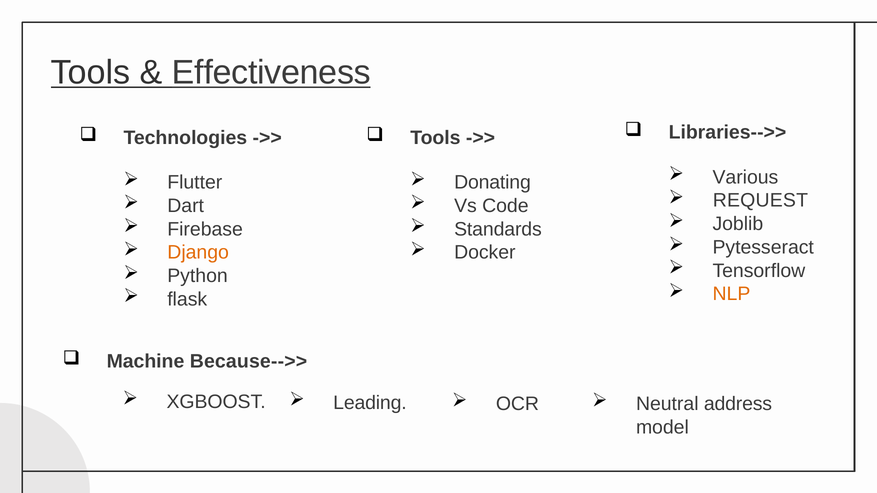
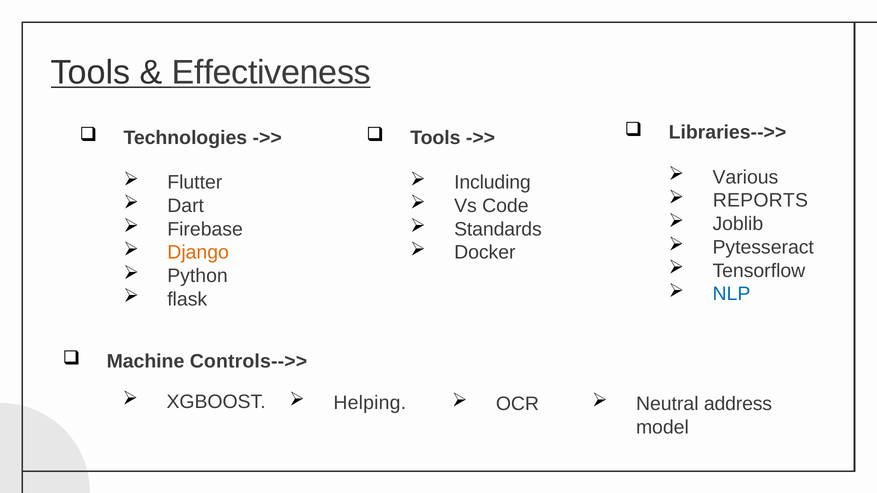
Donating: Donating -> Including
REQUEST: REQUEST -> REPORTS
NLP colour: orange -> blue
Because-->>: Because-->> -> Controls-->>
Leading: Leading -> Helping
